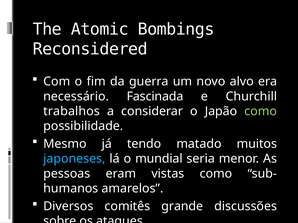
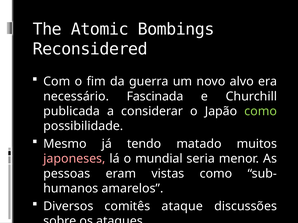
trabalhos: trabalhos -> publicada
japoneses colour: light blue -> pink
grande: grande -> ataque
